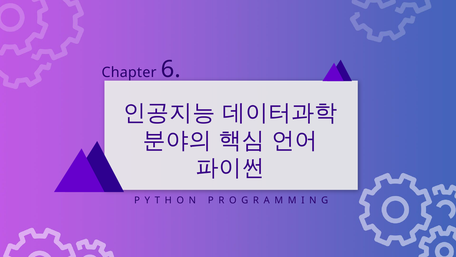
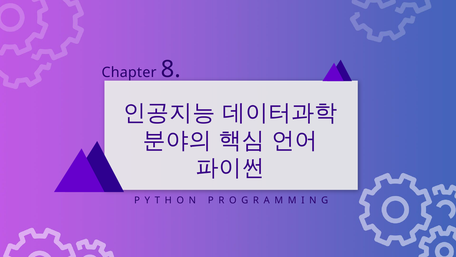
6: 6 -> 8
